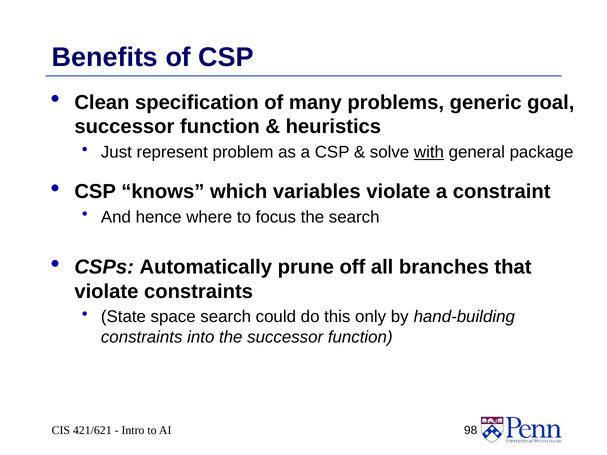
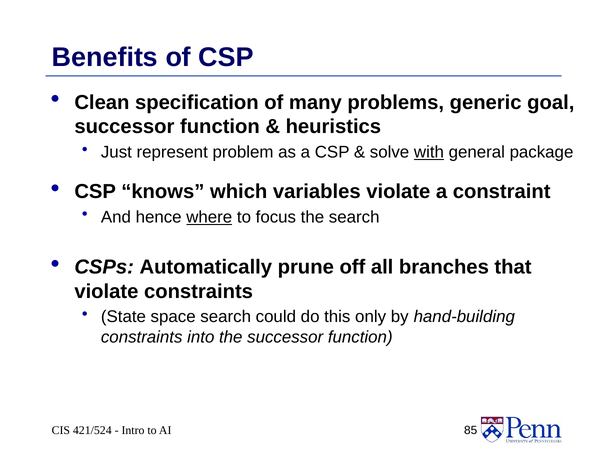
where underline: none -> present
421/621: 421/621 -> 421/524
98: 98 -> 85
